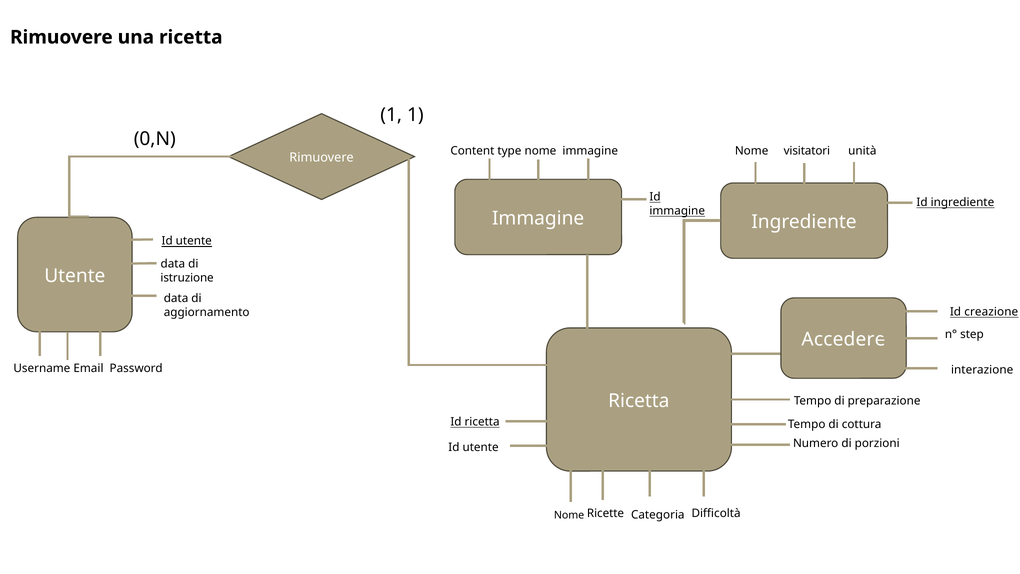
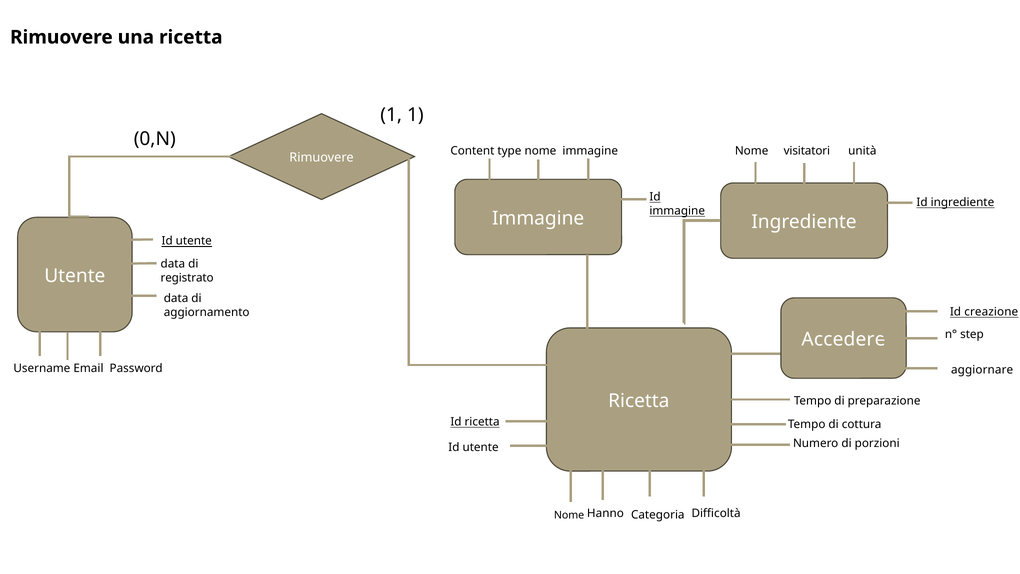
istruzione: istruzione -> registrato
interazione: interazione -> aggiornare
Ricette: Ricette -> Hanno
